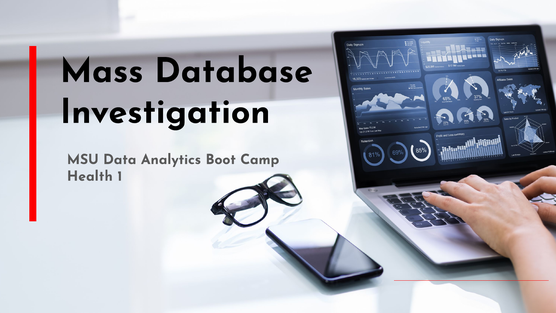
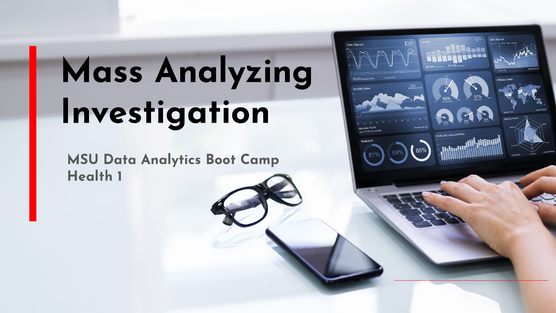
Database: Database -> Analyzing
